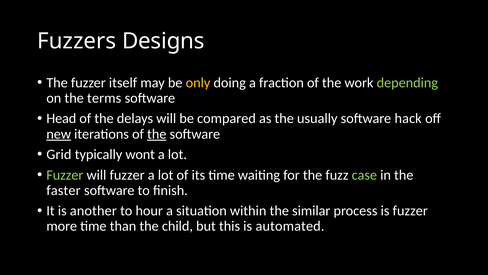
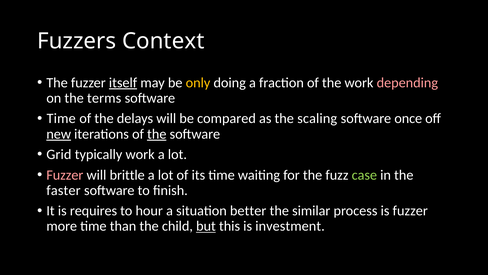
Designs: Designs -> Context
itself underline: none -> present
depending colour: light green -> pink
Head at (61, 118): Head -> Time
usually: usually -> scaling
hack: hack -> once
typically wont: wont -> work
Fuzzer at (65, 175) colour: light green -> pink
will fuzzer: fuzzer -> brittle
another: another -> requires
within: within -> better
but underline: none -> present
automated: automated -> investment
